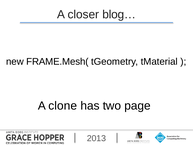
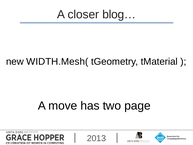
FRAME.Mesh(: FRAME.Mesh( -> WIDTH.Mesh(
clone: clone -> move
